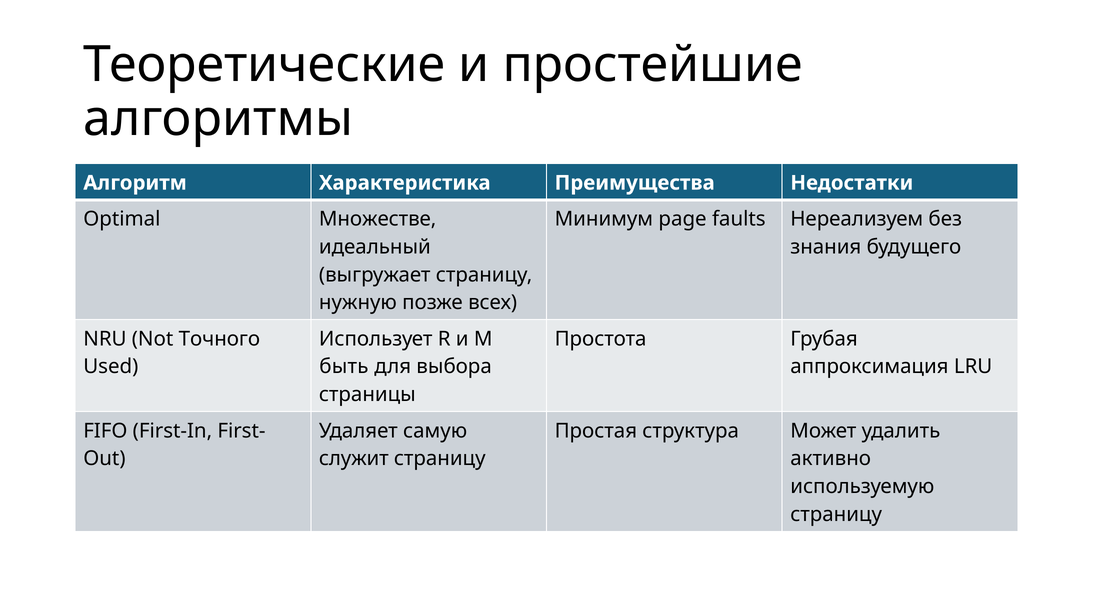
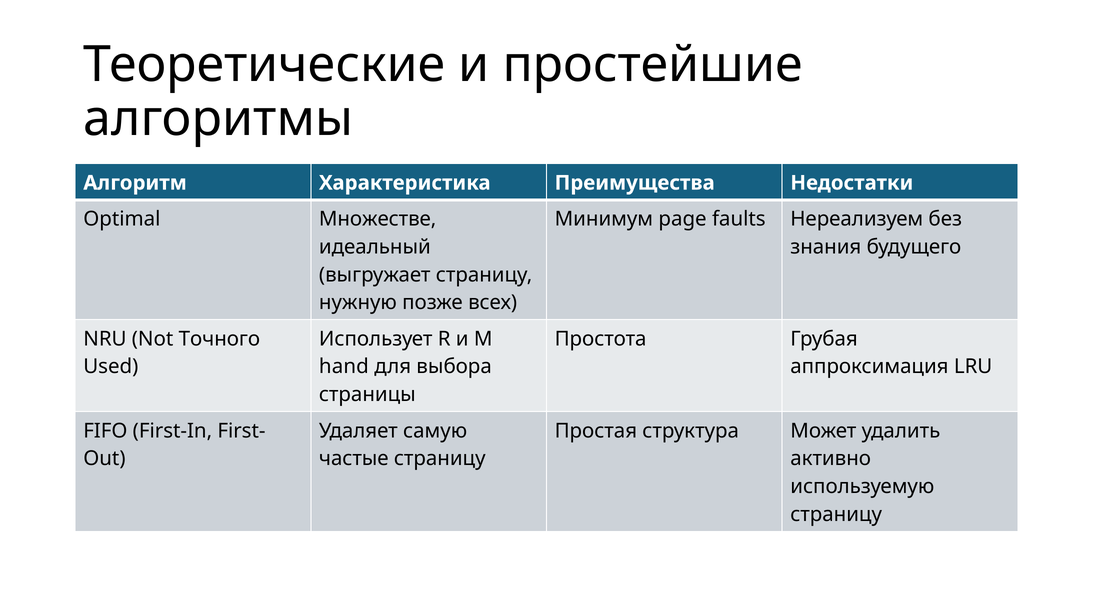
быть: быть -> hand
служит: служит -> частые
